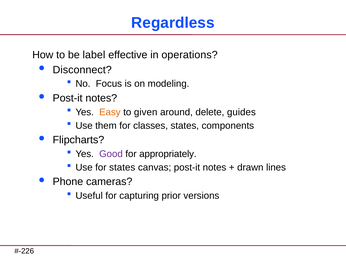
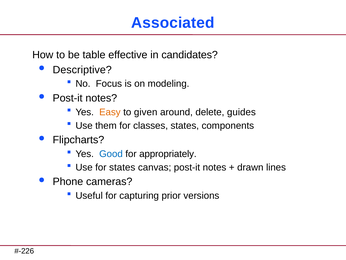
Regardless: Regardless -> Associated
label: label -> table
operations: operations -> candidates
Disconnect: Disconnect -> Descriptive
Good colour: purple -> blue
